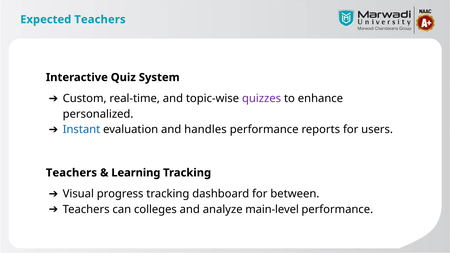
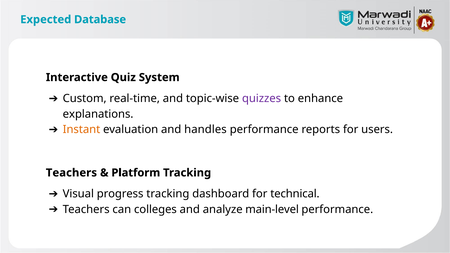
Expected Teachers: Teachers -> Database
personalized: personalized -> explanations
Instant colour: blue -> orange
Learning: Learning -> Platform
between: between -> technical
